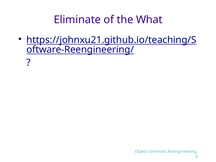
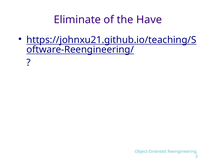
What: What -> Have
